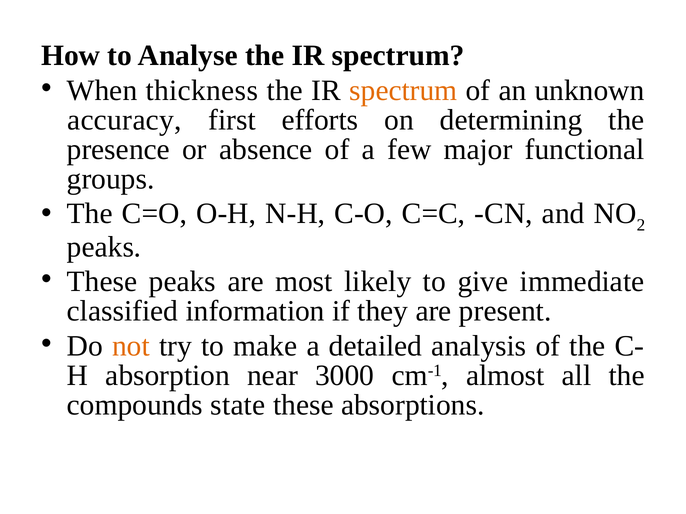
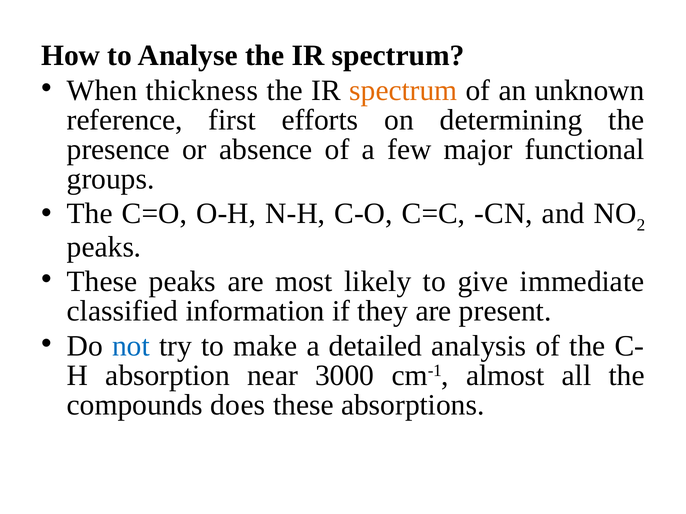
accuracy: accuracy -> reference
not colour: orange -> blue
state: state -> does
